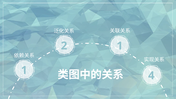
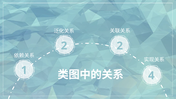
2 1: 1 -> 2
